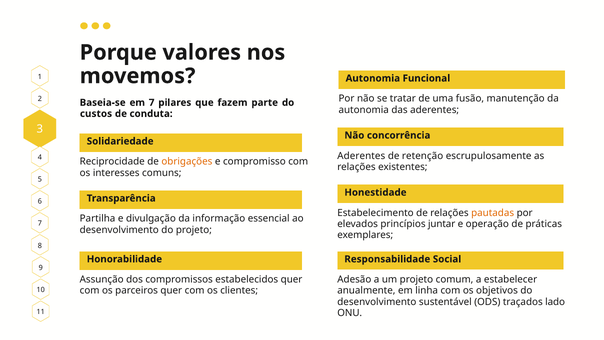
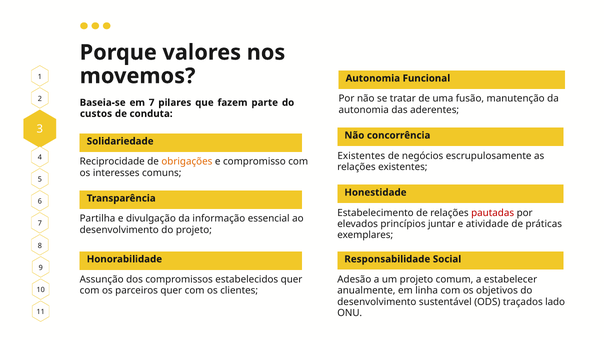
Aderentes at (361, 156): Aderentes -> Existentes
retenção: retenção -> negócios
pautadas colour: orange -> red
operação: operação -> atividade
